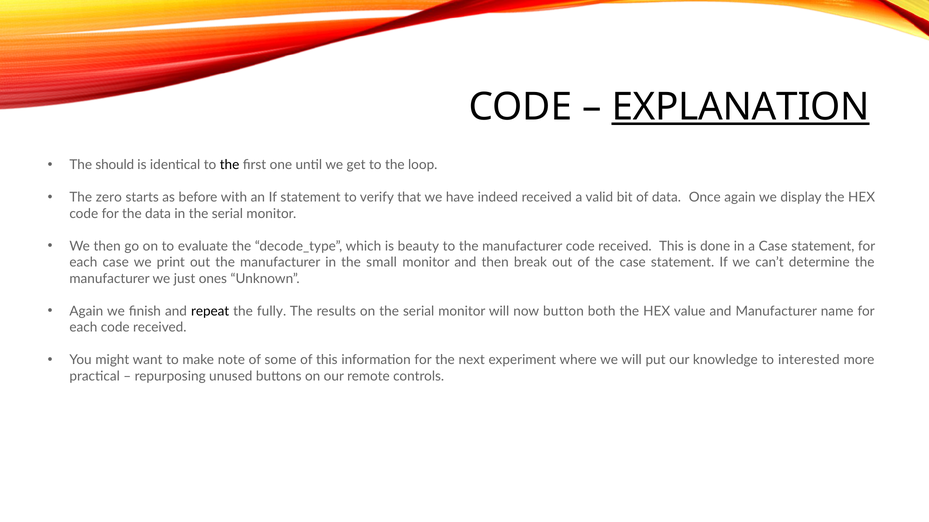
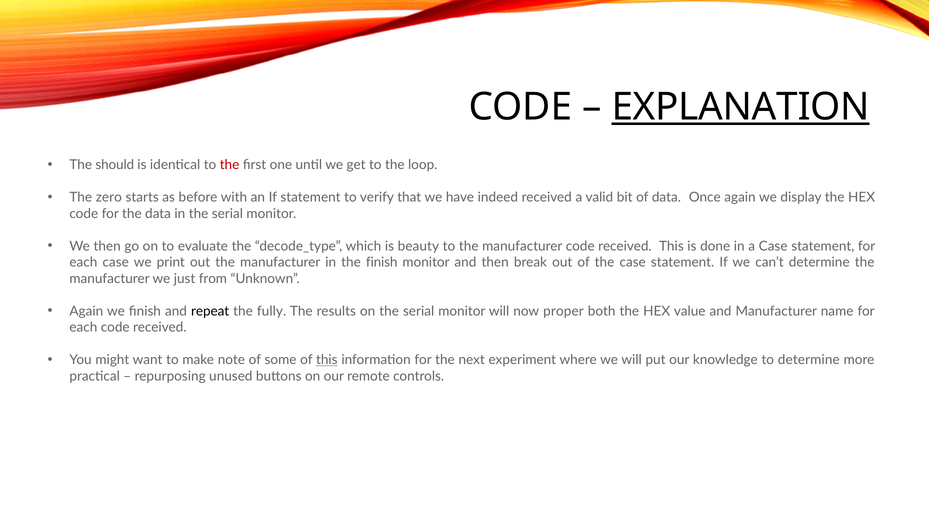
the at (230, 165) colour: black -> red
the small: small -> finish
ones: ones -> from
button: button -> proper
this at (327, 360) underline: none -> present
to interested: interested -> determine
